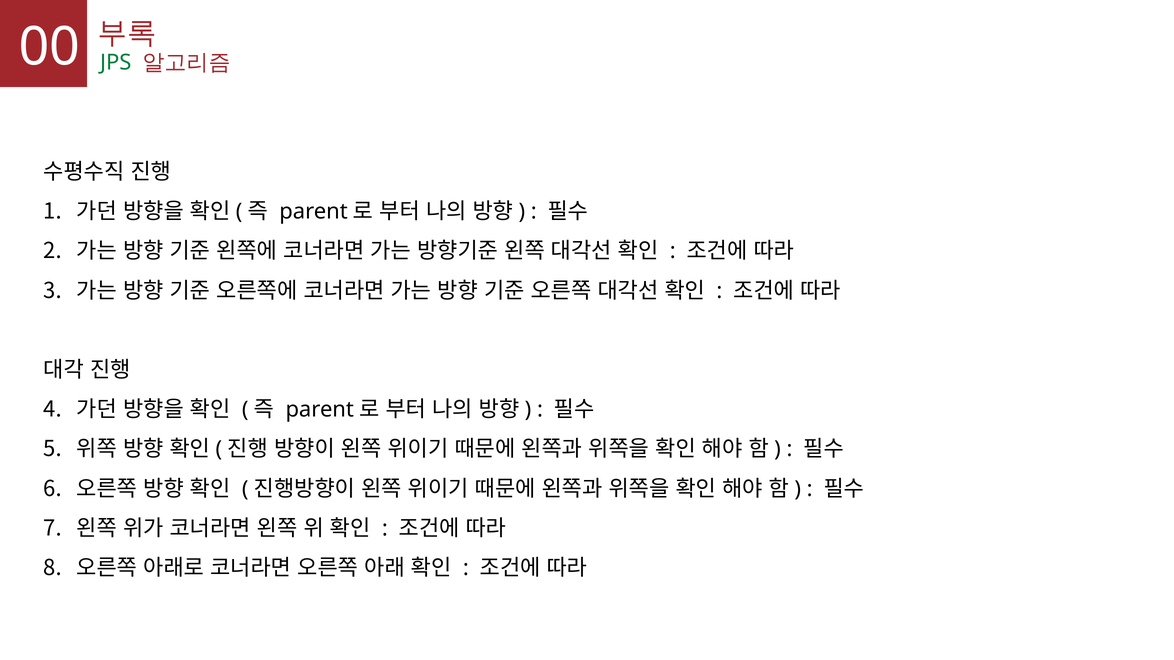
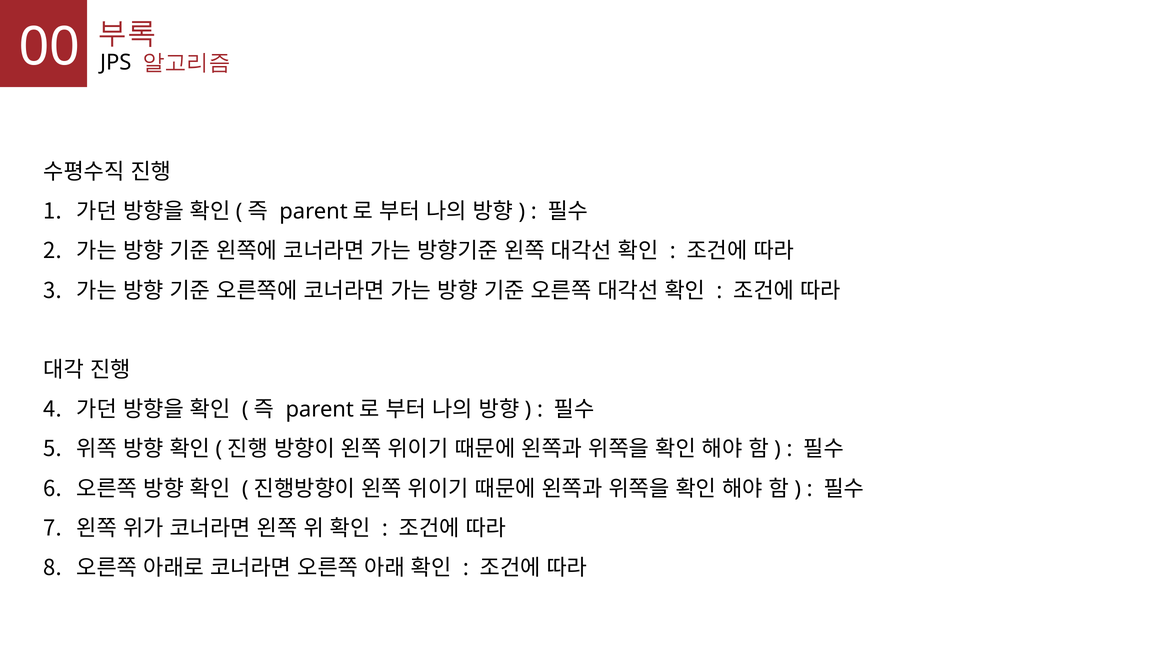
JPS colour: green -> black
